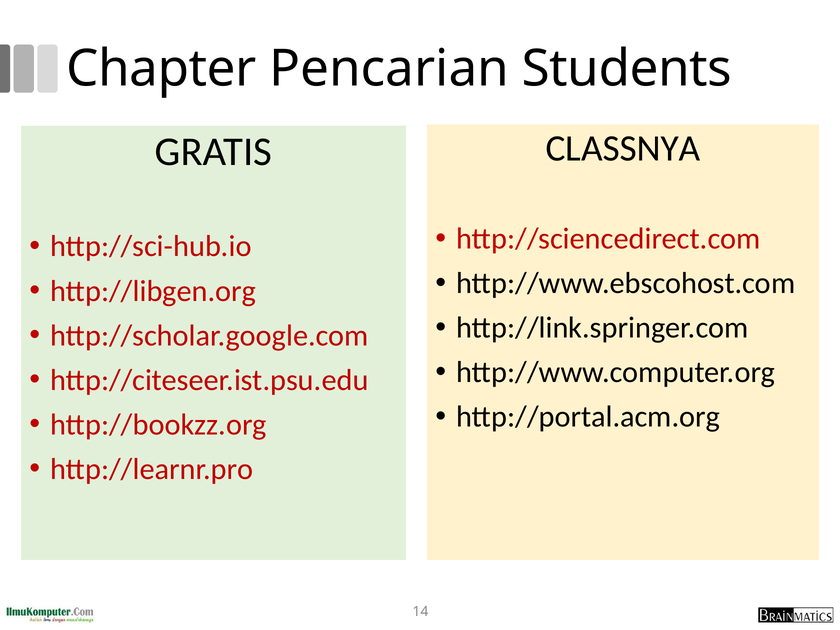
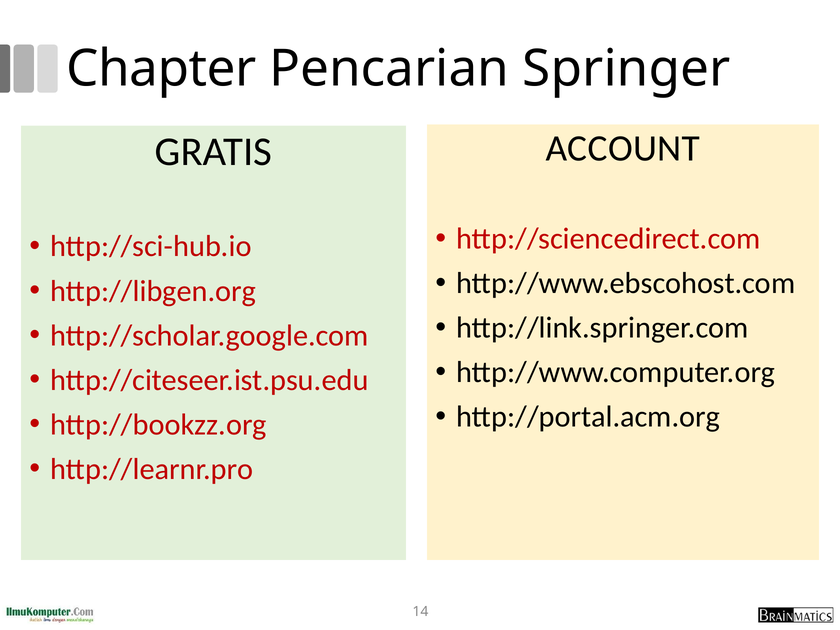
Students: Students -> Springer
CLASSNYA: CLASSNYA -> ACCOUNT
